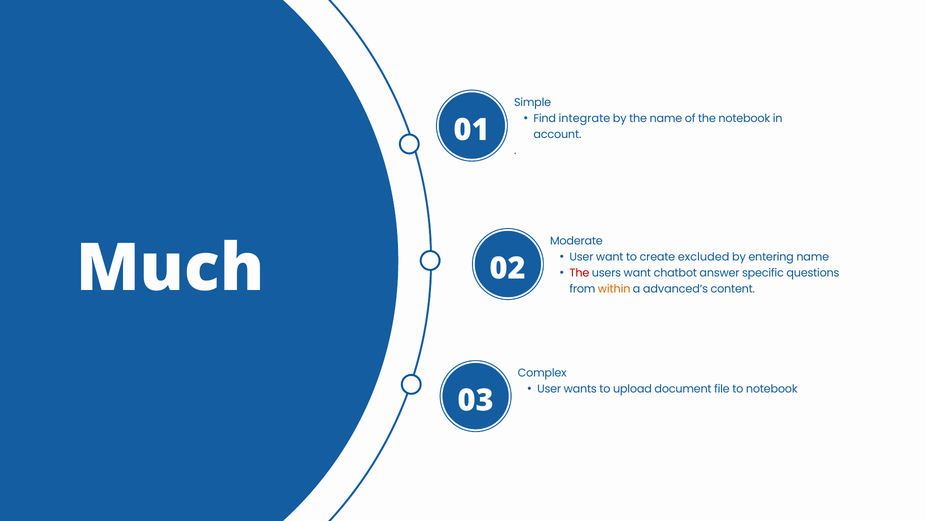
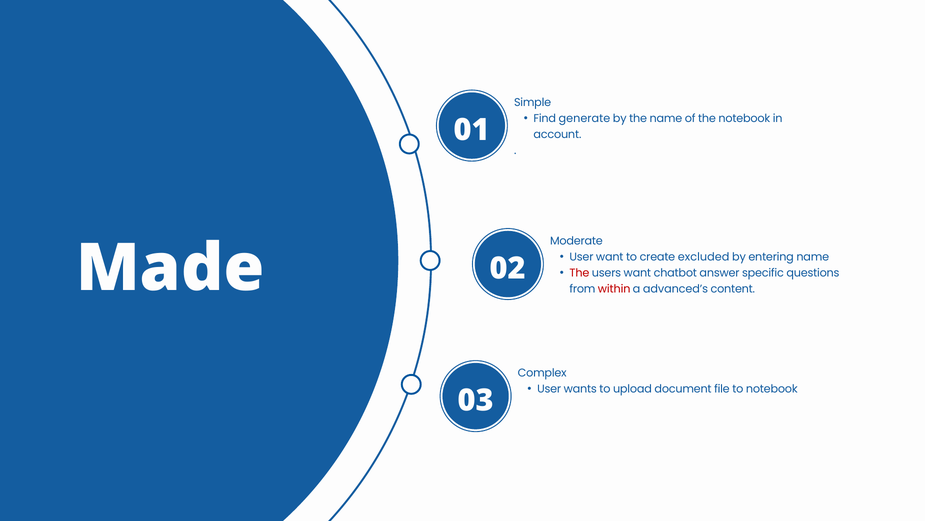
integrate: integrate -> generate
Much: Much -> Made
within colour: orange -> red
